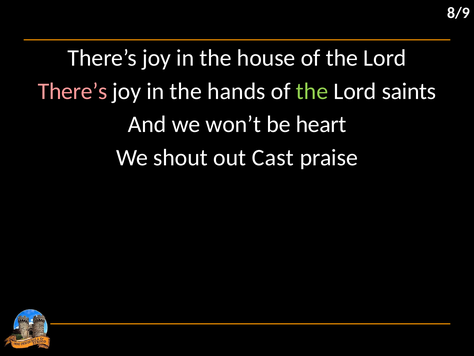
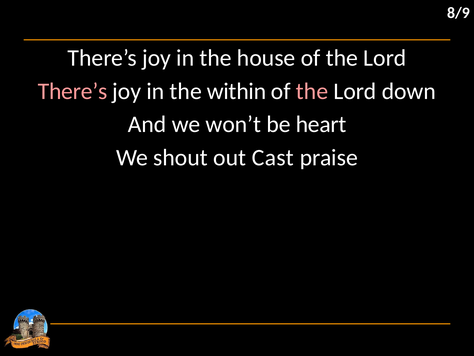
hands: hands -> within
the at (312, 91) colour: light green -> pink
saints: saints -> down
